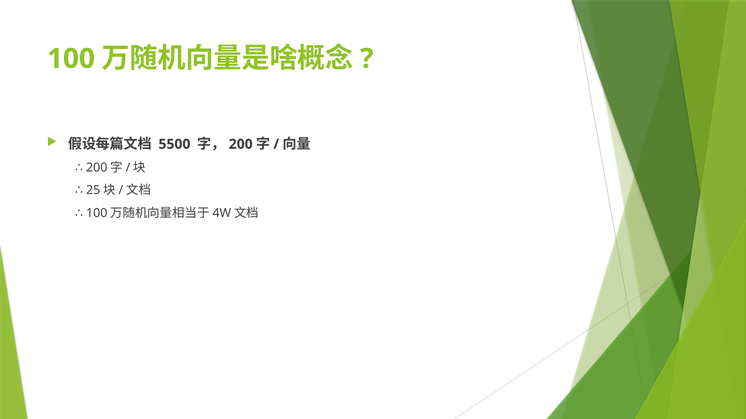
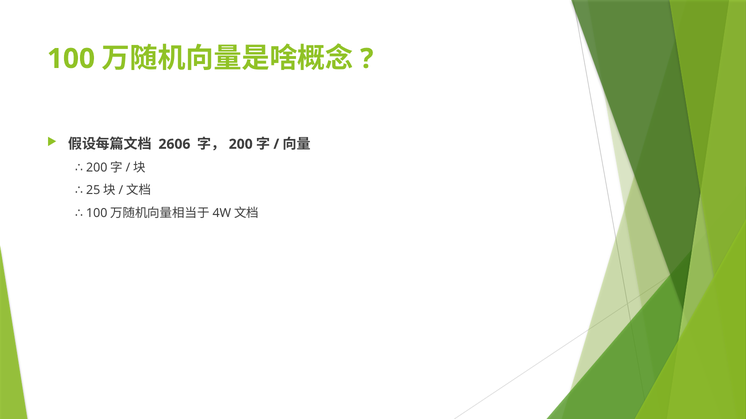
5500: 5500 -> 2606
